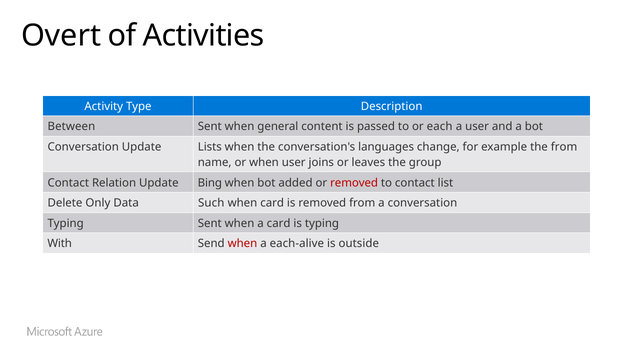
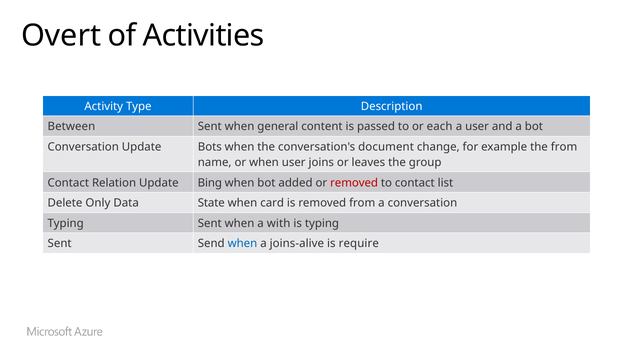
Lists: Lists -> Bots
languages: languages -> document
Such: Such -> State
a card: card -> with
With at (60, 244): With -> Sent
when at (242, 244) colour: red -> blue
each-alive: each-alive -> joins-alive
outside: outside -> require
